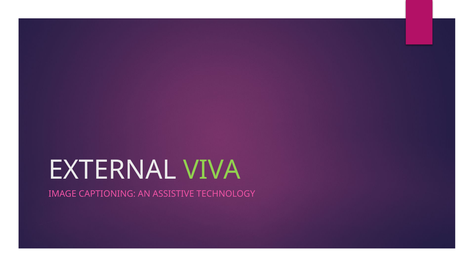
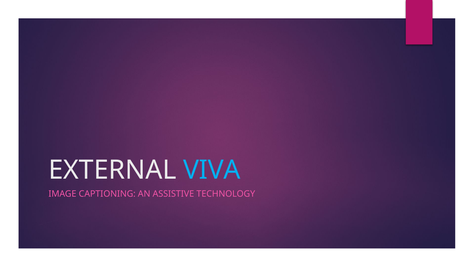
VIVA colour: light green -> light blue
